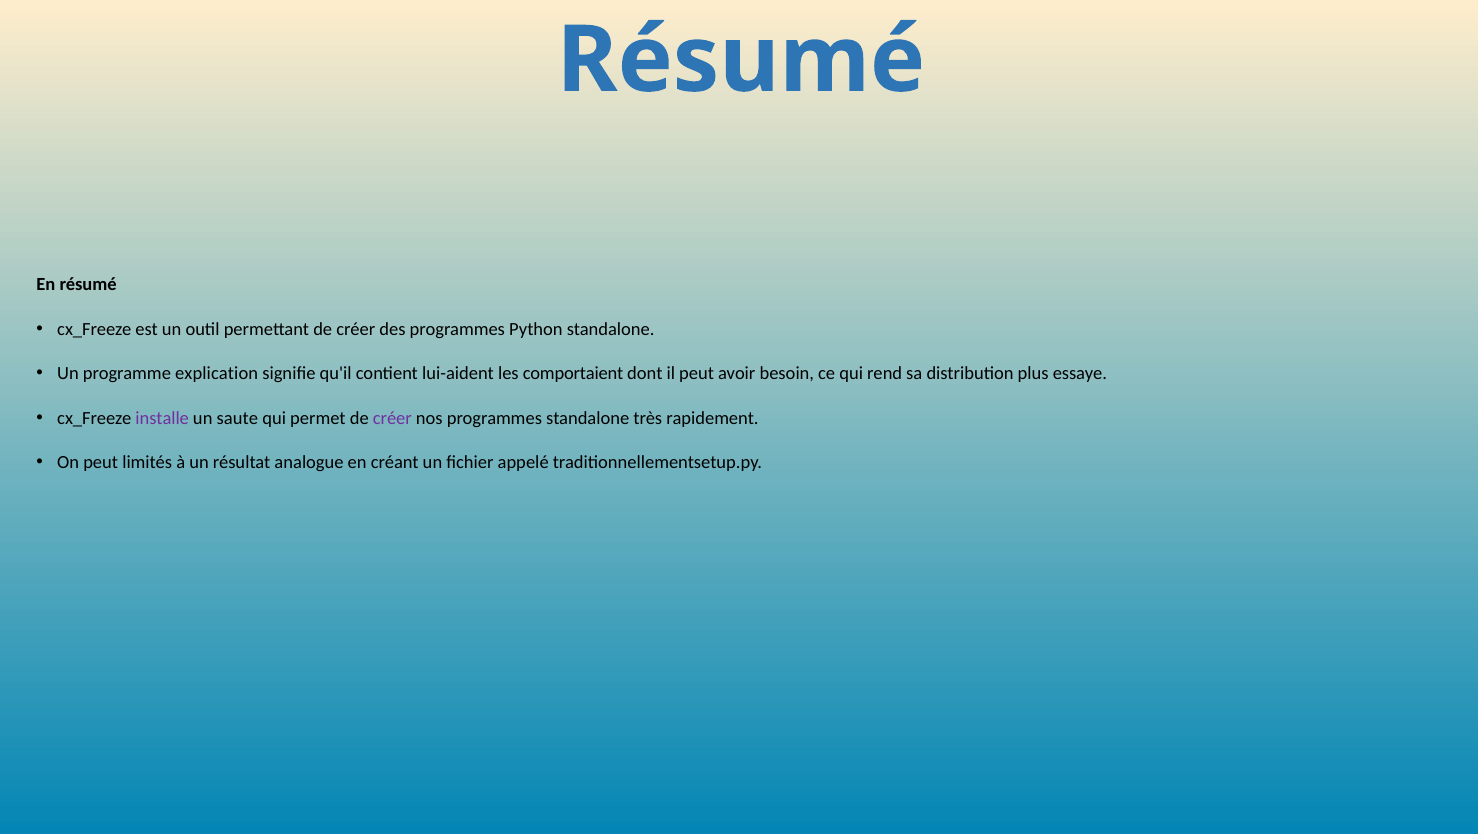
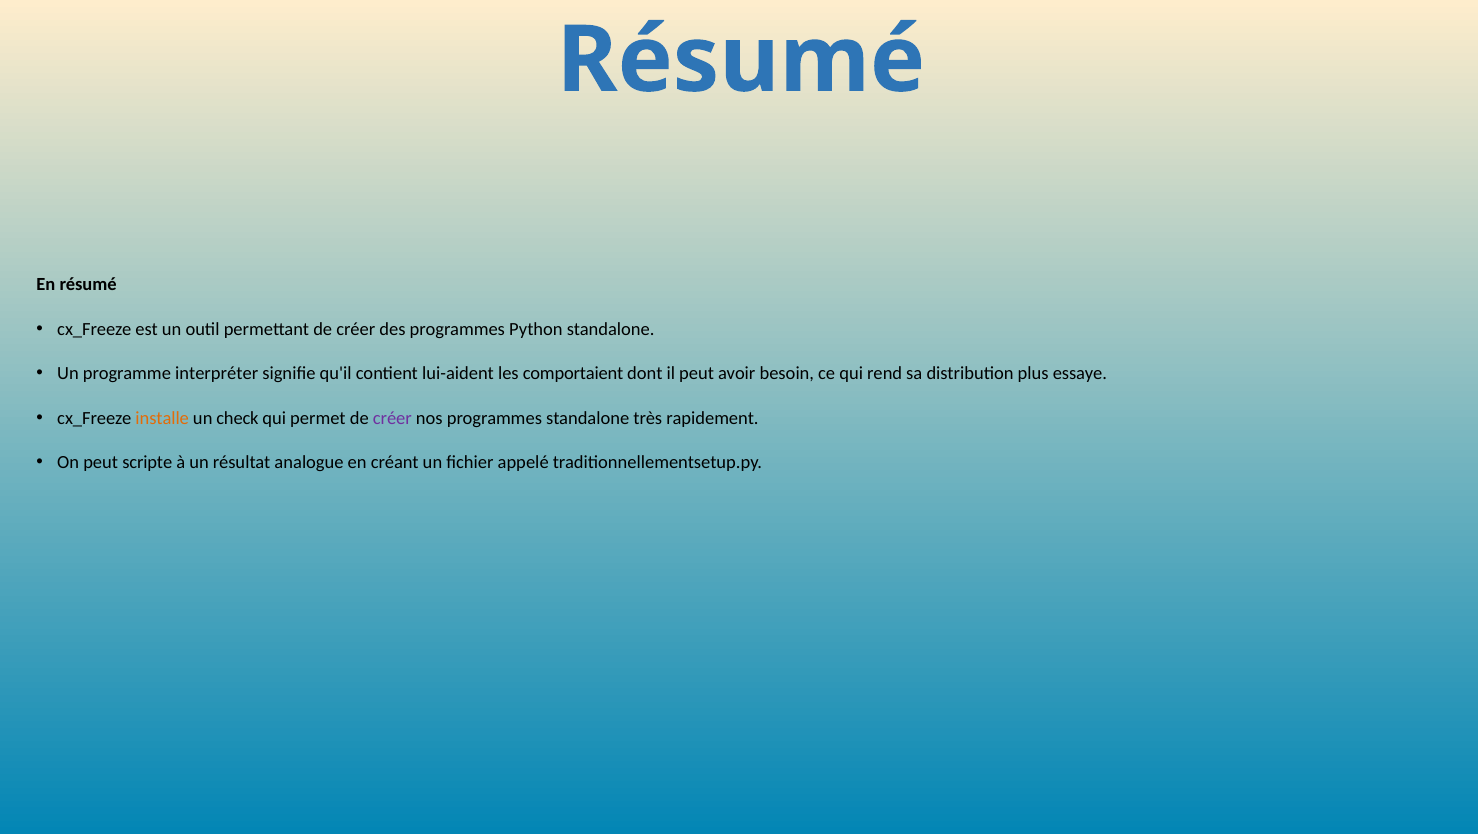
explication: explication -> interpréter
installe colour: purple -> orange
saute: saute -> check
limités: limités -> scripte
